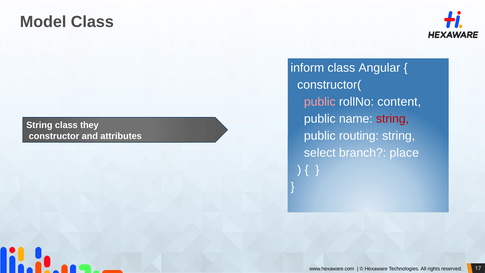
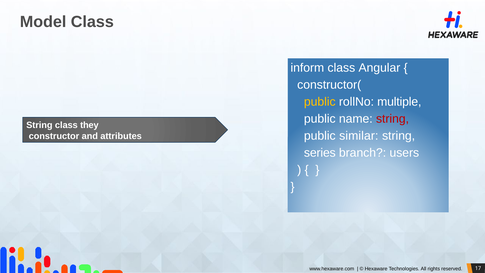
public at (320, 102) colour: pink -> yellow
content: content -> multiple
routing: routing -> similar
select: select -> series
place: place -> users
